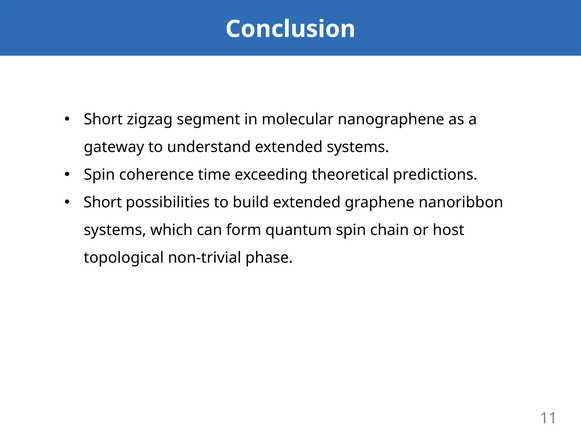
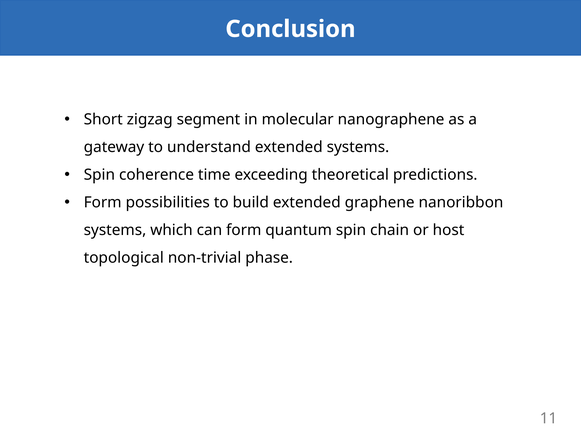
Short at (103, 202): Short -> Form
